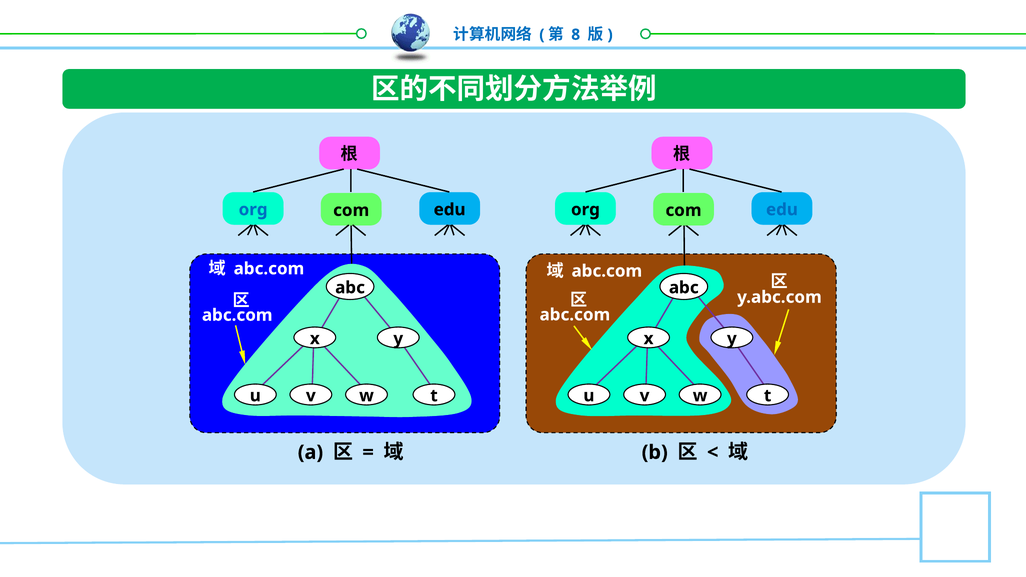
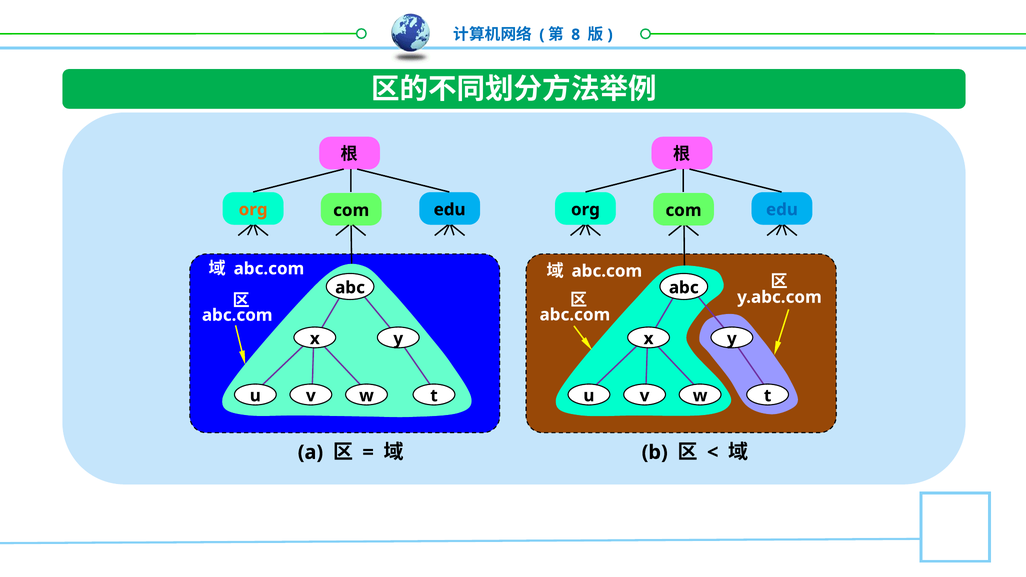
org at (253, 210) colour: blue -> orange
